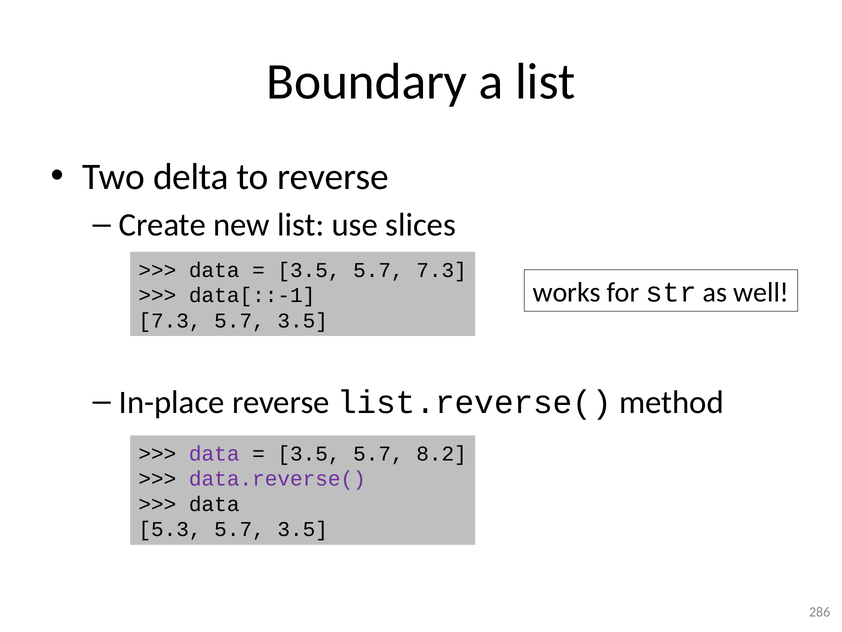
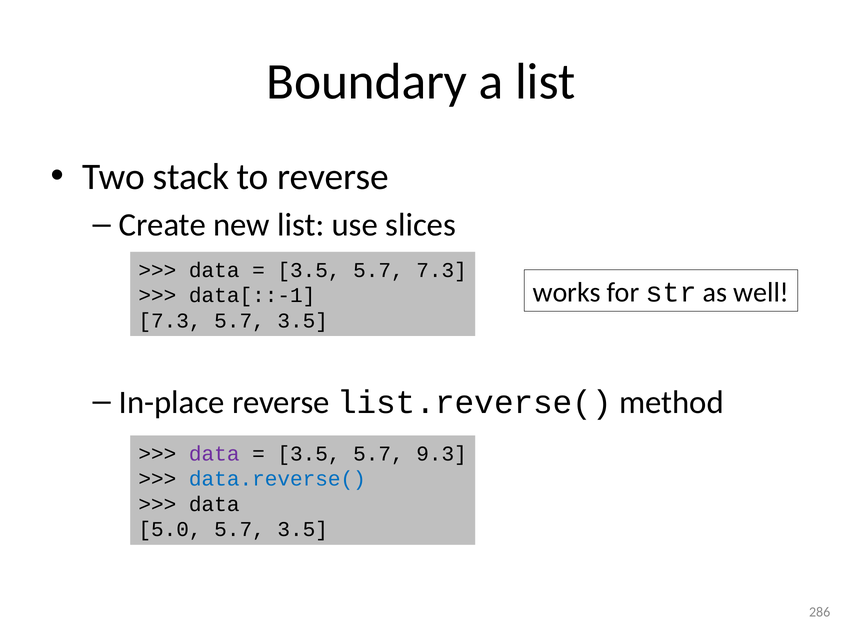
delta: delta -> stack
8.2: 8.2 -> 9.3
data.reverse( colour: purple -> blue
5.3: 5.3 -> 5.0
